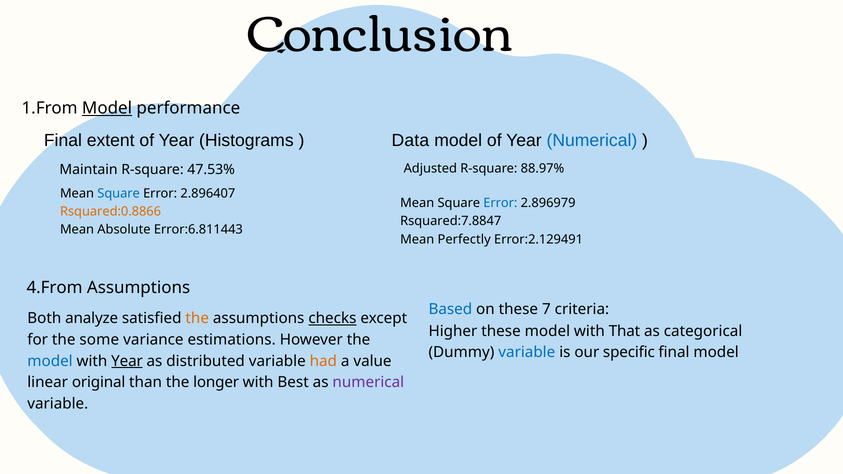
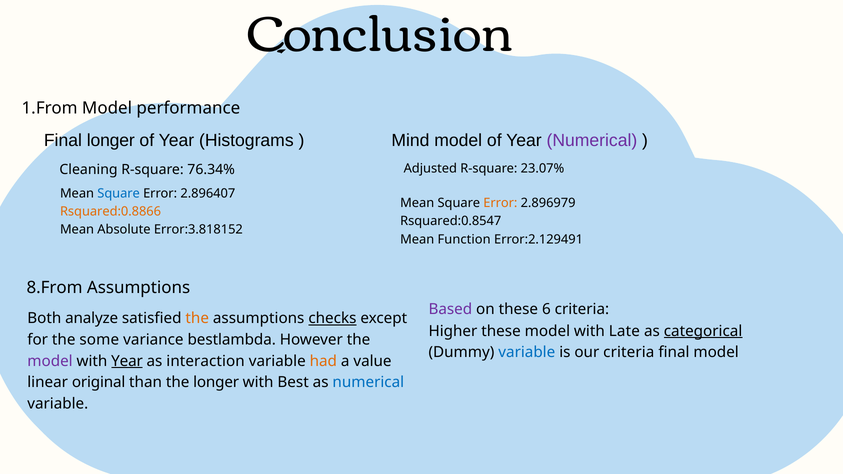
Model at (107, 108) underline: present -> none
Final extent: extent -> longer
Data: Data -> Mind
Numerical at (592, 141) colour: blue -> purple
Maintain: Maintain -> Cleaning
47.53%: 47.53% -> 76.34%
88.97%: 88.97% -> 23.07%
Error at (500, 203) colour: blue -> orange
Rsquared:7.8847: Rsquared:7.8847 -> Rsquared:0.8547
Error:6.811443: Error:6.811443 -> Error:3.818152
Perfectly: Perfectly -> Function
4.From: 4.From -> 8.From
Based colour: blue -> purple
7: 7 -> 6
That: That -> Late
categorical underline: none -> present
estimations: estimations -> bestlambda
our specific: specific -> criteria
model at (50, 361) colour: blue -> purple
distributed: distributed -> interaction
numerical at (368, 383) colour: purple -> blue
